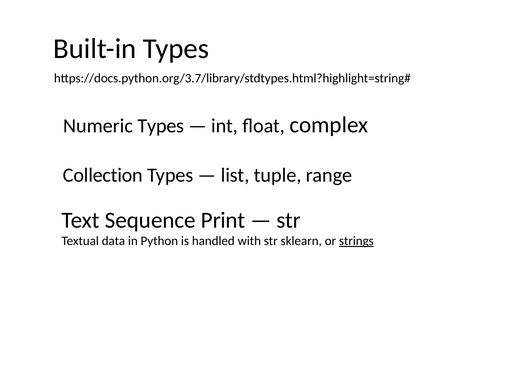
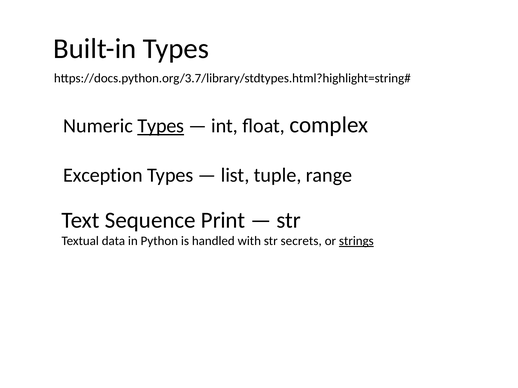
Types at (161, 126) underline: none -> present
Collection: Collection -> Exception
sklearn: sklearn -> secrets
